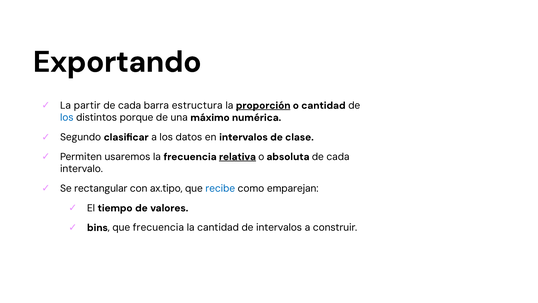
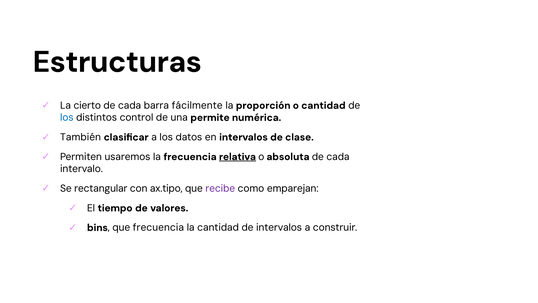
Exportando: Exportando -> Estructuras
partir: partir -> cierto
estructura: estructura -> fácilmente
proporción underline: present -> none
porque: porque -> control
máximo: máximo -> permite
Segundo: Segundo -> También
recibe colour: blue -> purple
